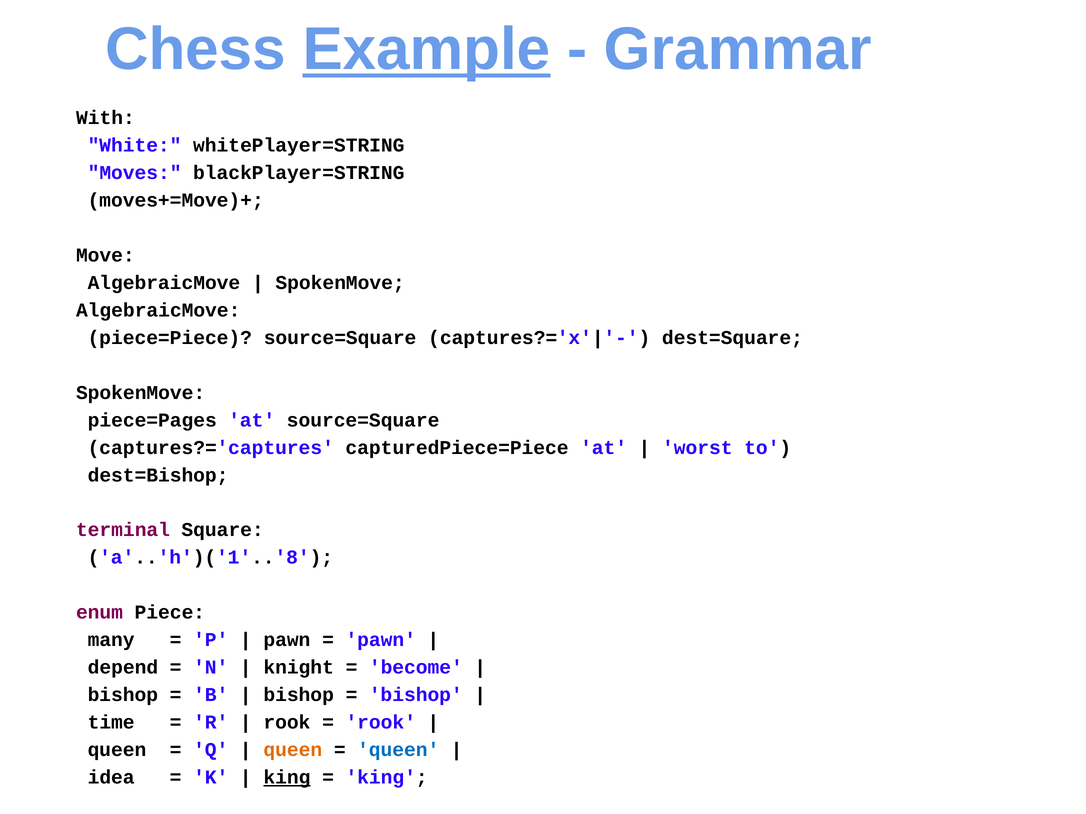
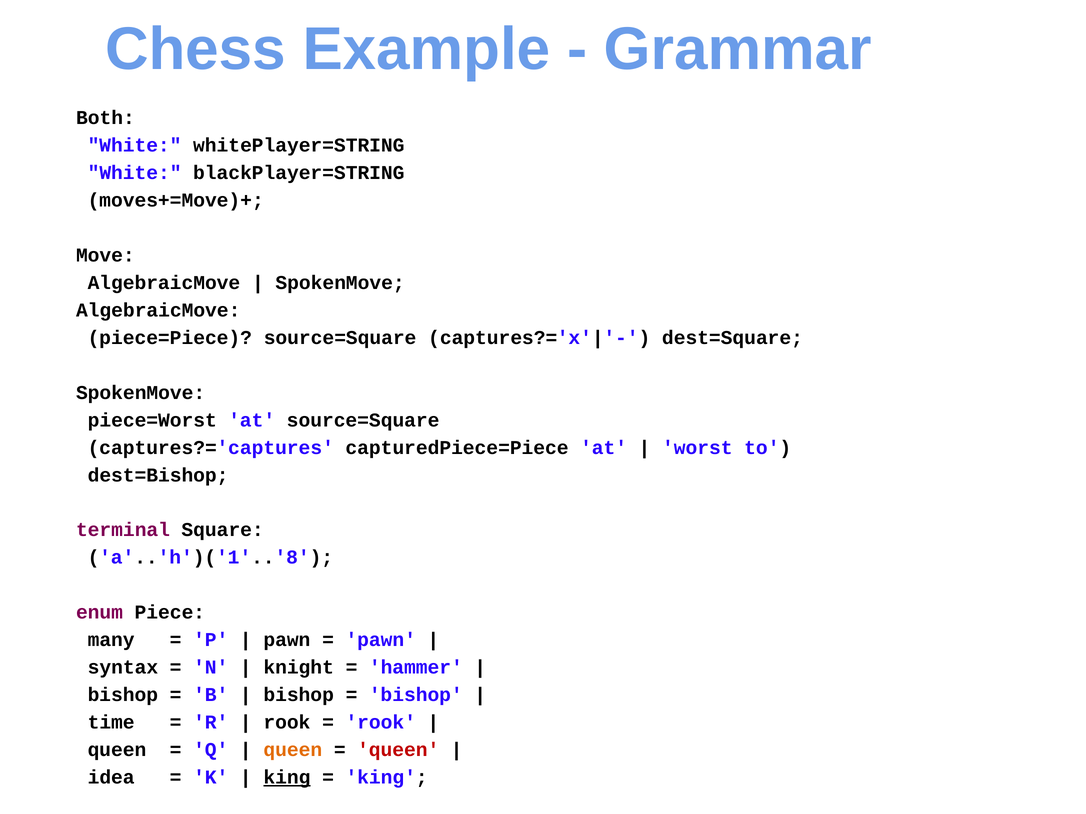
Example underline: present -> none
With: With -> Both
Moves at (135, 173): Moves -> White
piece=Pages: piece=Pages -> piece=Worst
depend: depend -> syntax
become: become -> hammer
queen at (398, 750) colour: blue -> red
